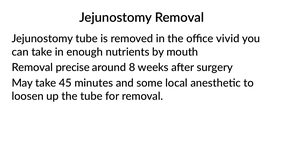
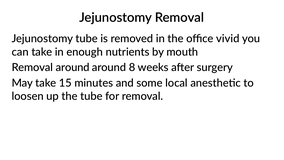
Removal precise: precise -> around
45: 45 -> 15
